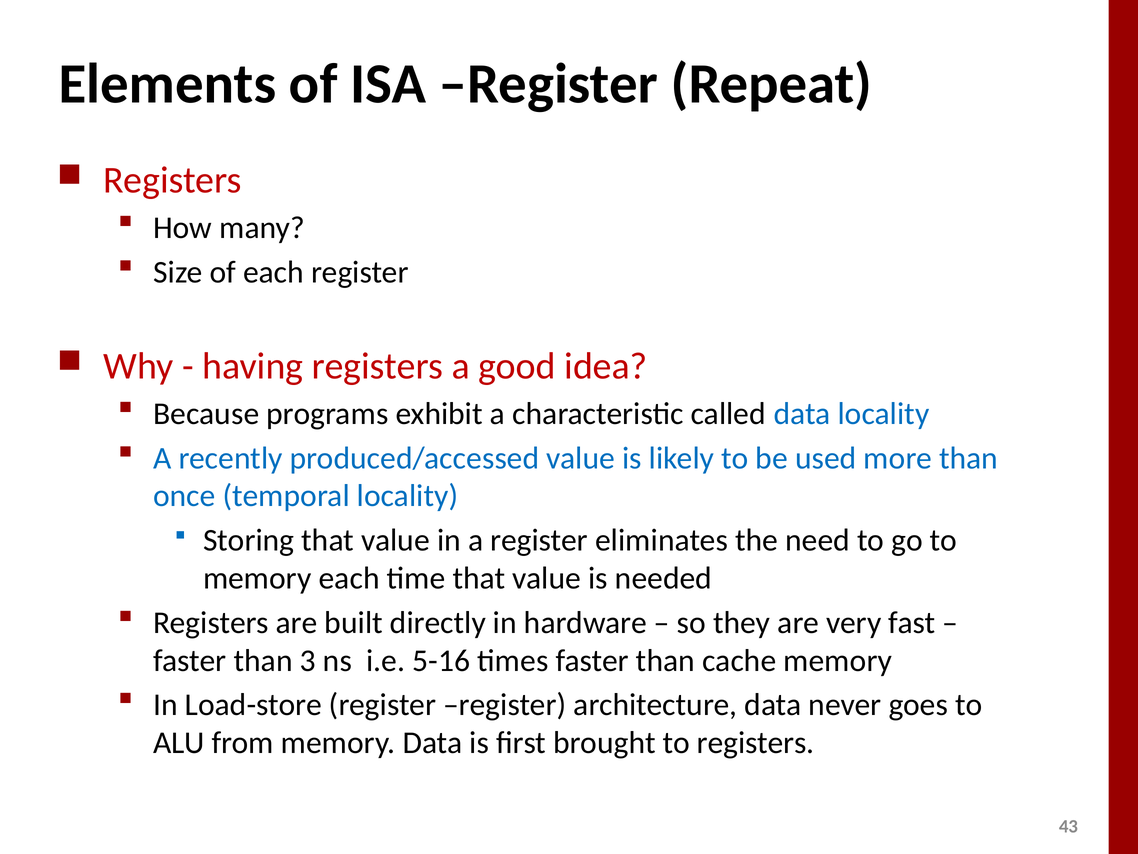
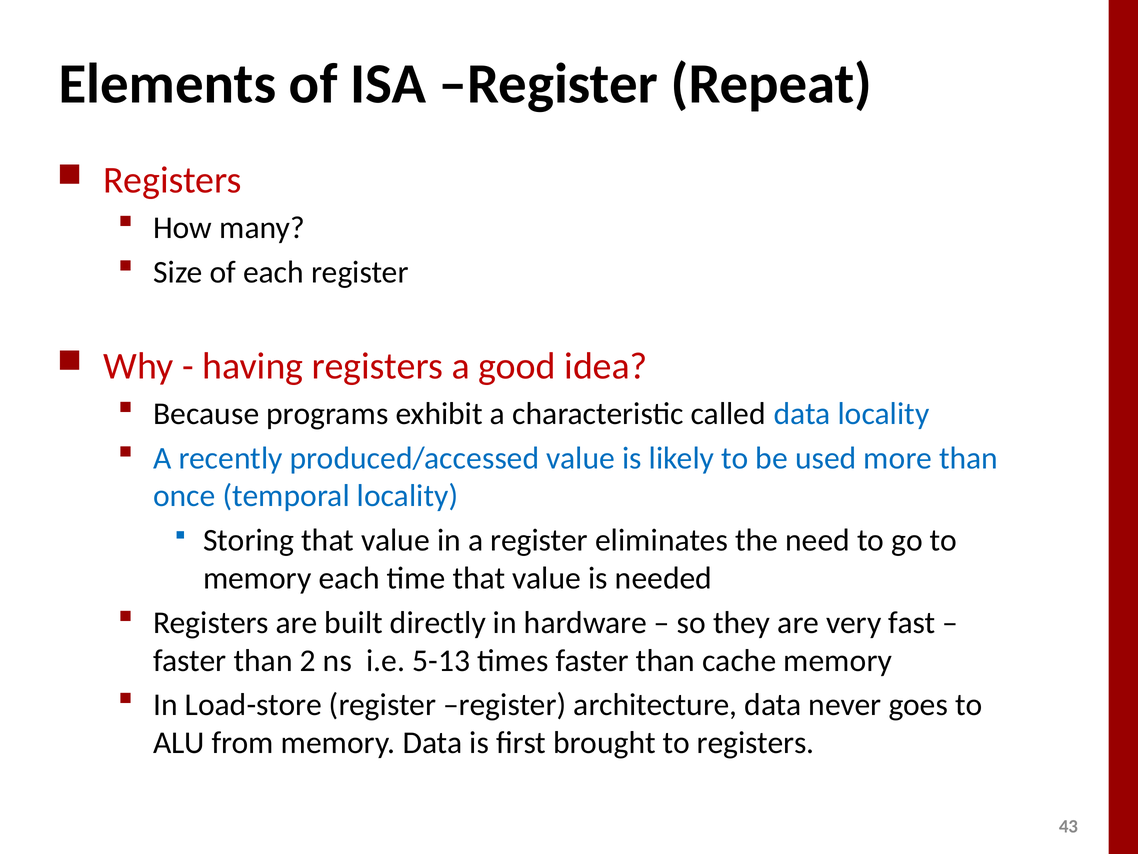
3: 3 -> 2
5-16: 5-16 -> 5-13
